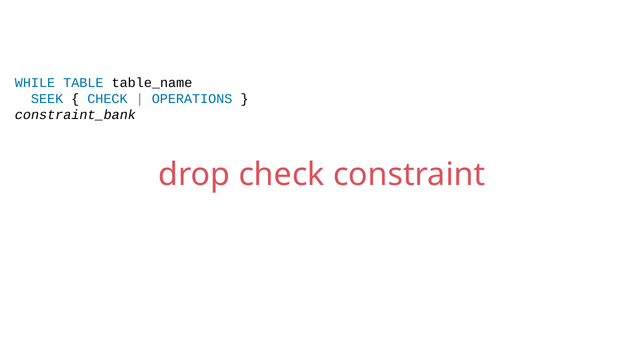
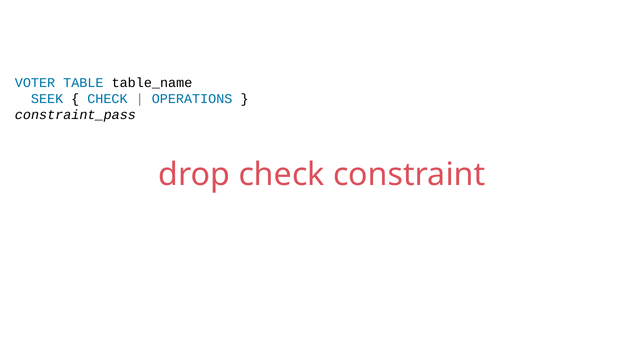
WHILE: WHILE -> VOTER
constraint_bank: constraint_bank -> constraint_pass
